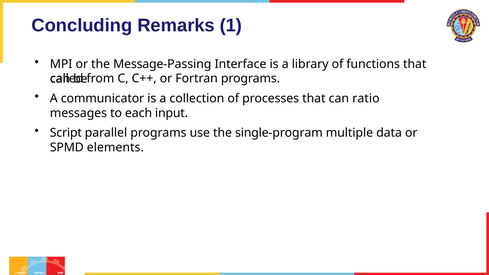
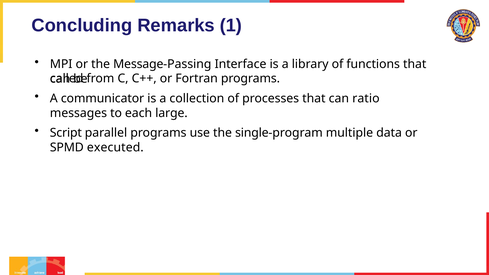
input: input -> large
elements: elements -> executed
